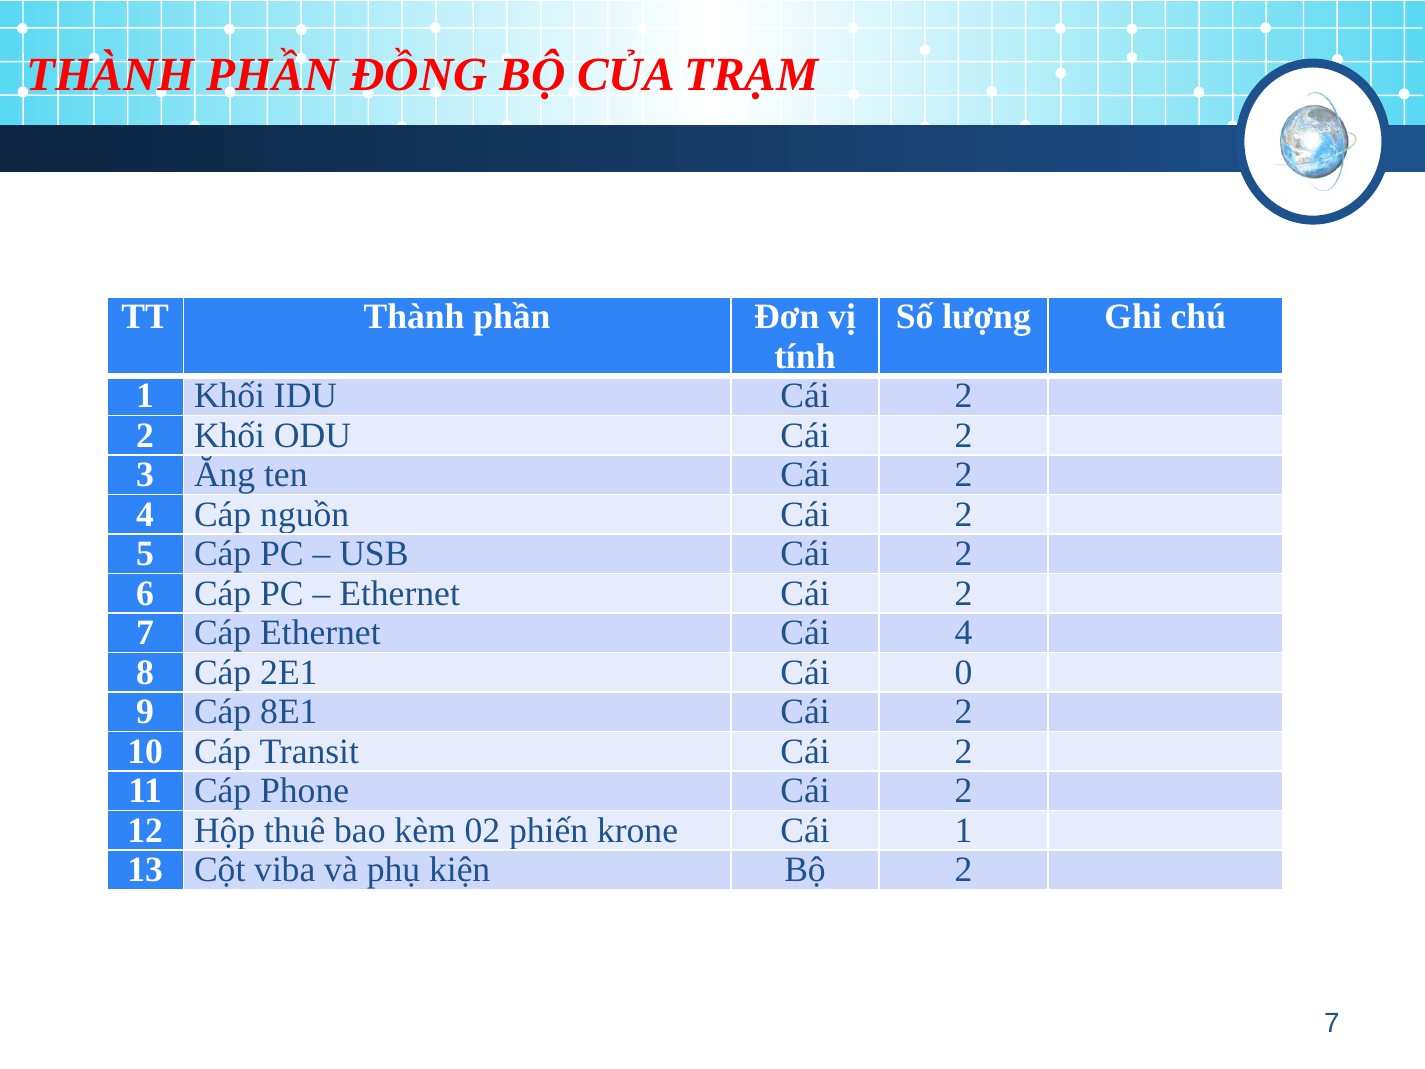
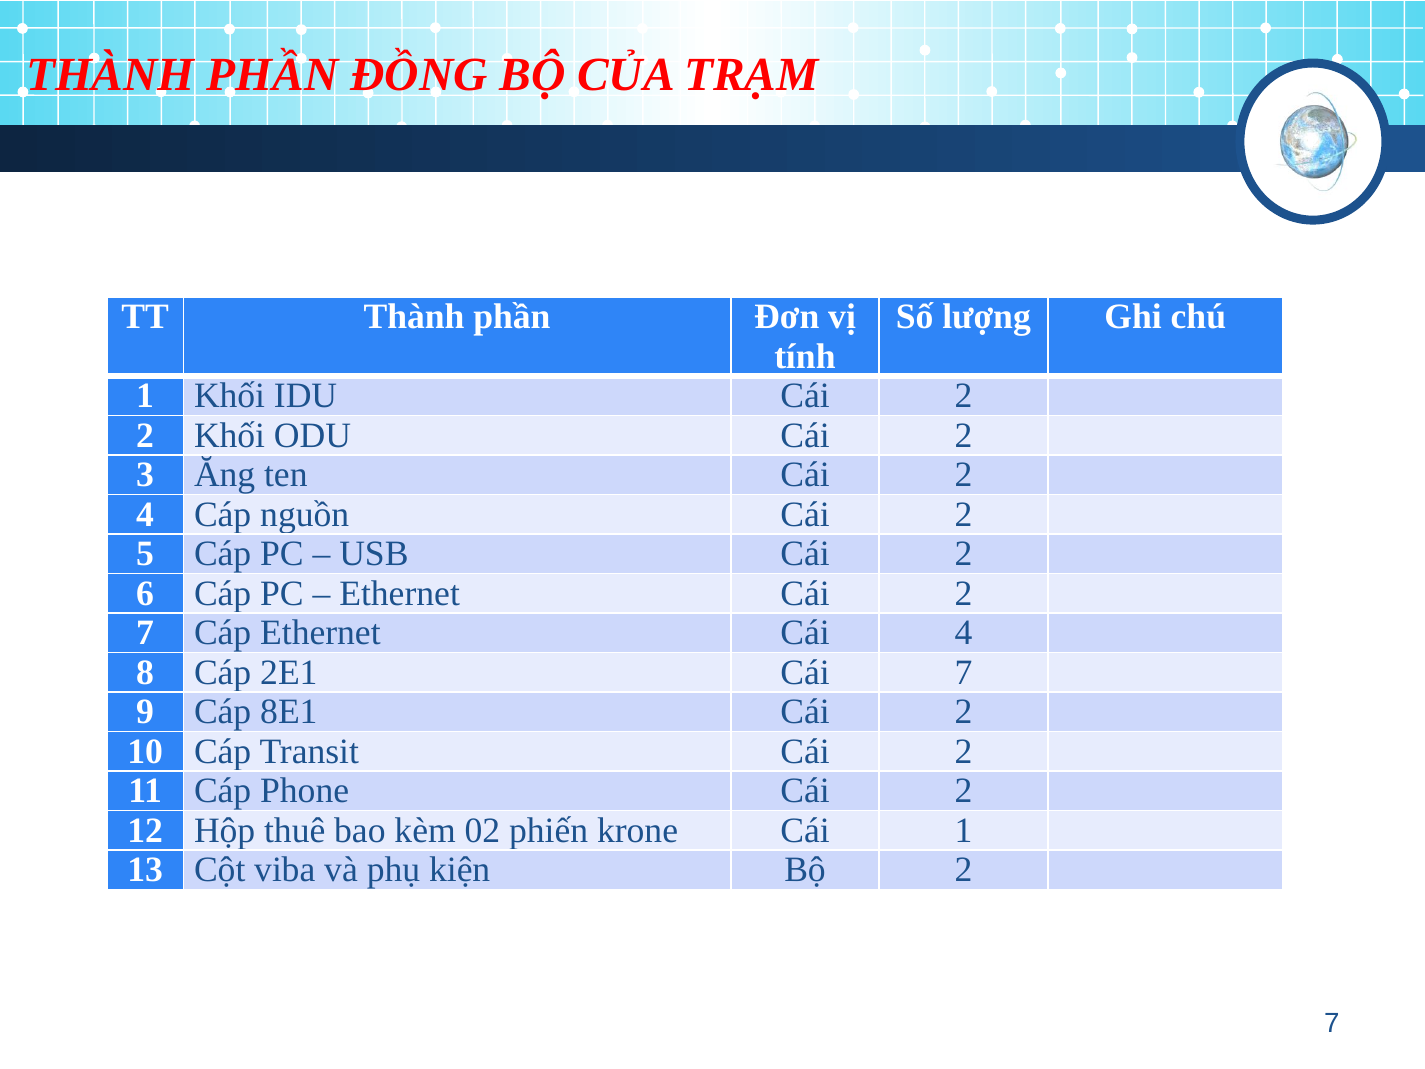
Cái 0: 0 -> 7
